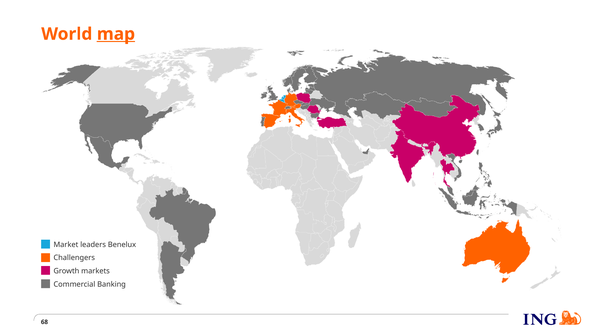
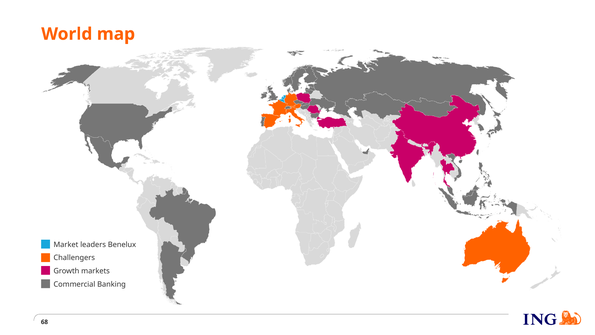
map underline: present -> none
